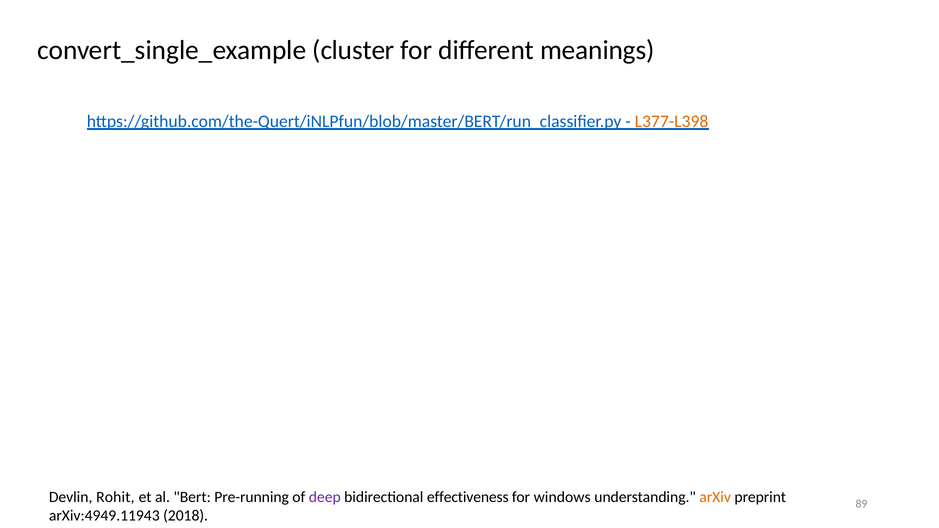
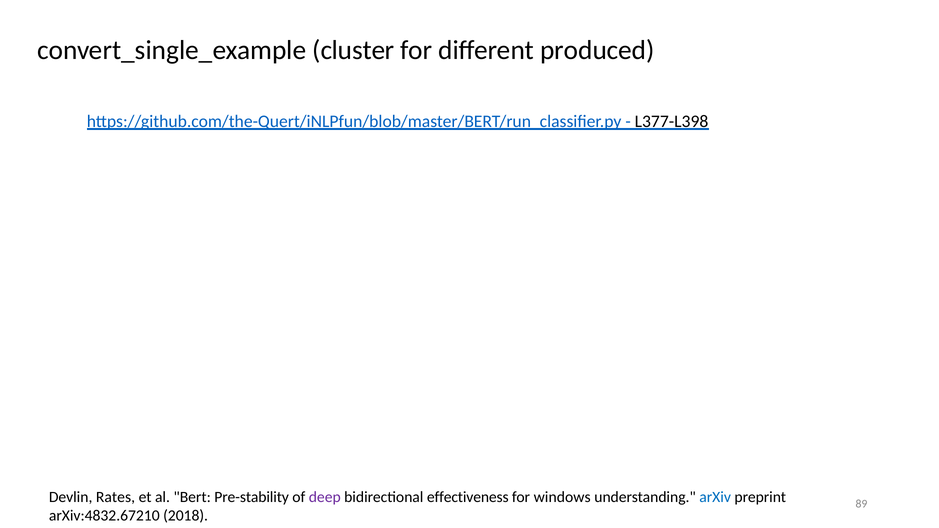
meanings: meanings -> produced
L377-L398 colour: orange -> black
Rohit: Rohit -> Rates
Pre-running: Pre-running -> Pre-stability
arXiv colour: orange -> blue
arXiv:4949.11943: arXiv:4949.11943 -> arXiv:4832.67210
